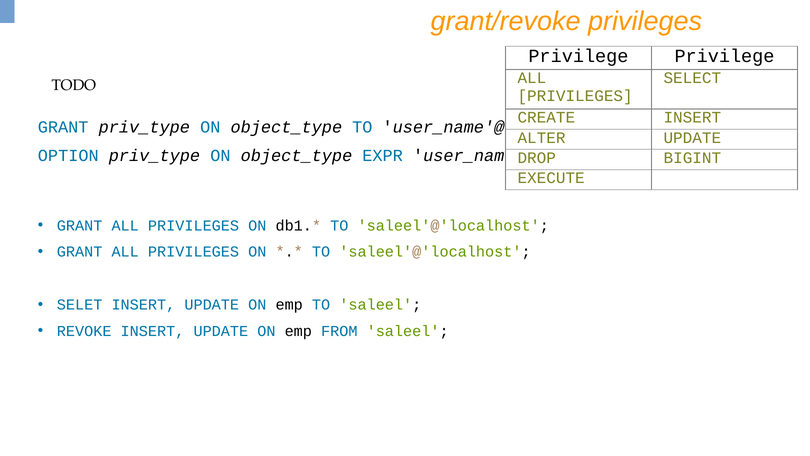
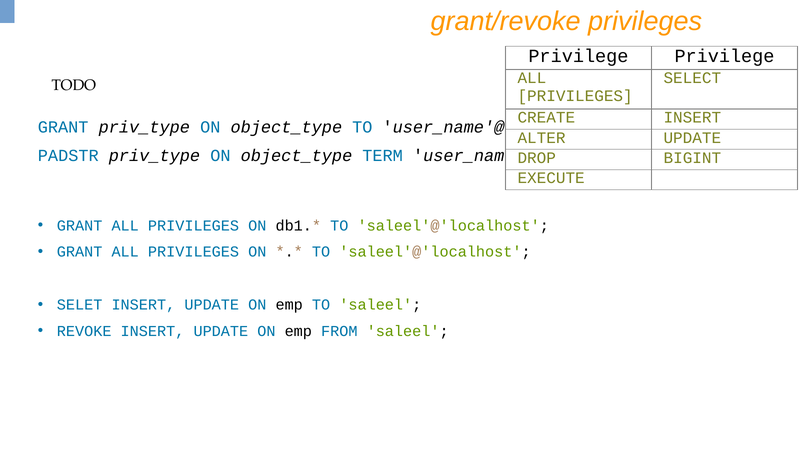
OPTION: OPTION -> PADSTR
EXPR: EXPR -> TERM
